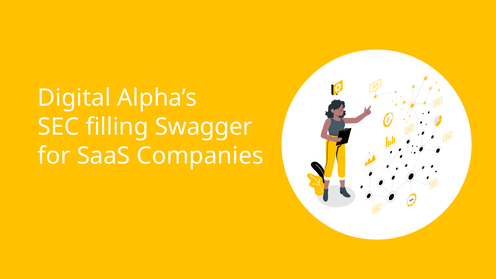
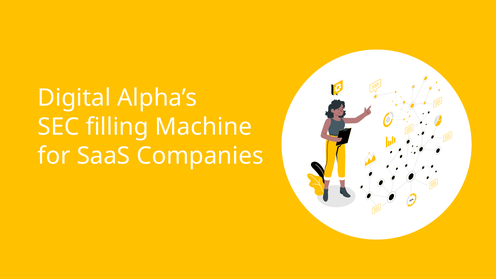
Swagger: Swagger -> Machine
